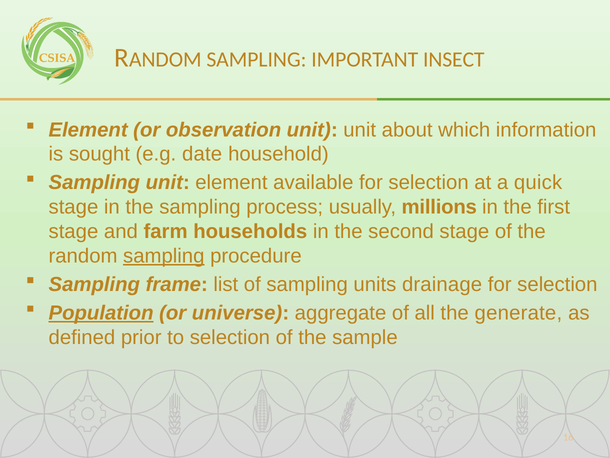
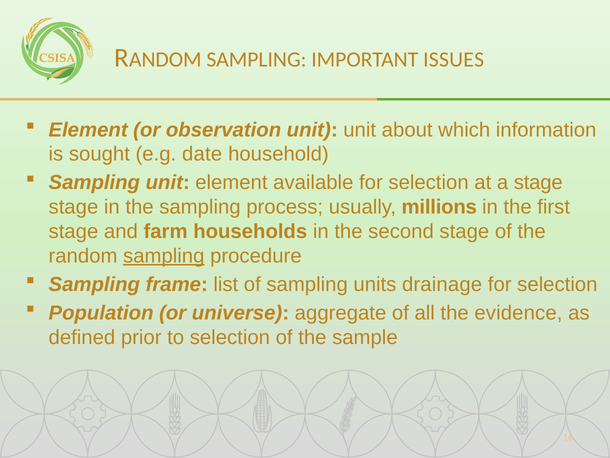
INSECT: INSECT -> ISSUES
a quick: quick -> stage
Population underline: present -> none
generate: generate -> evidence
